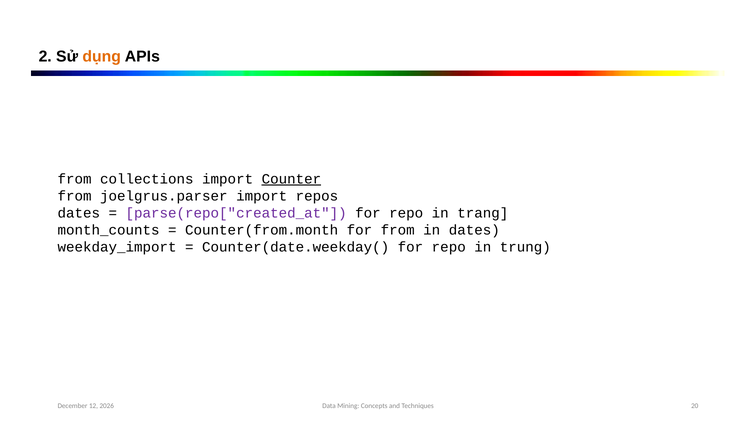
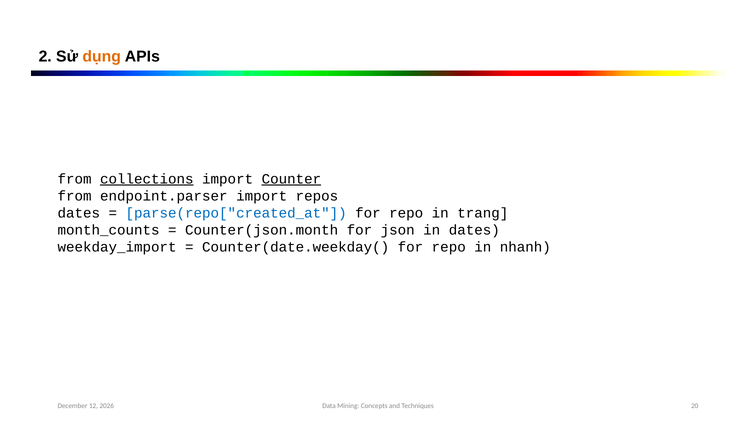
collections underline: none -> present
joelgrus.parser: joelgrus.parser -> endpoint.parser
parse(repo["created_at colour: purple -> blue
Counter(from.month: Counter(from.month -> Counter(json.month
for from: from -> json
trung: trung -> nhanh
